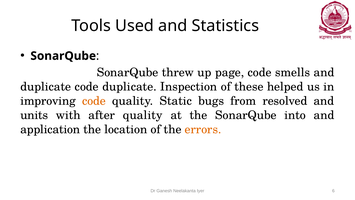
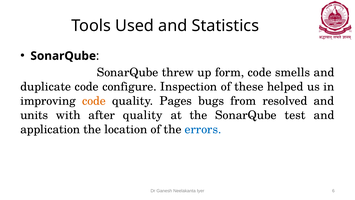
page: page -> form
code duplicate: duplicate -> configure
Static: Static -> Pages
into: into -> test
errors colour: orange -> blue
